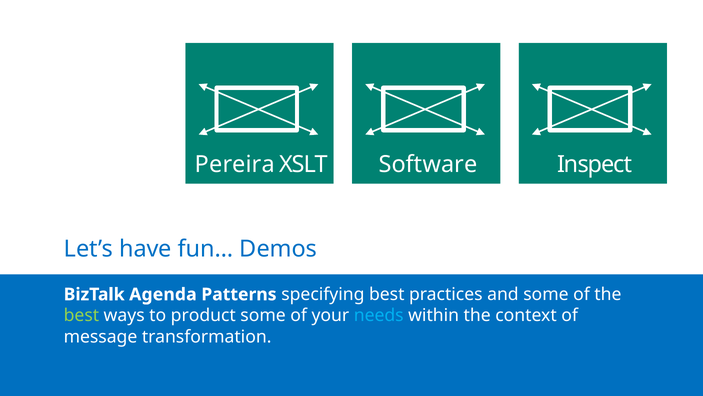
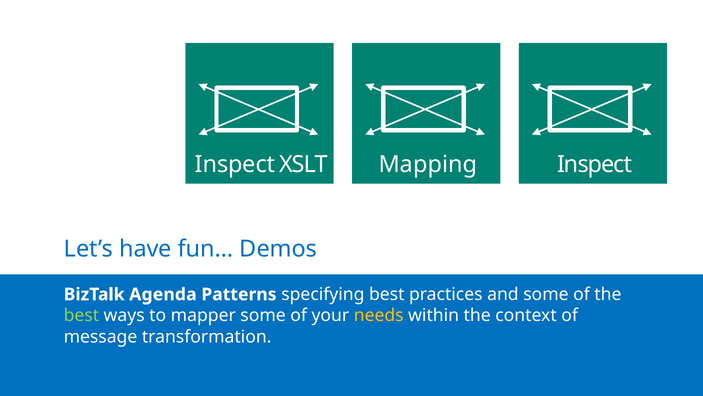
Pereira at (235, 164): Pereira -> Inspect
Software: Software -> Mapping
product: product -> mapper
needs colour: light blue -> yellow
